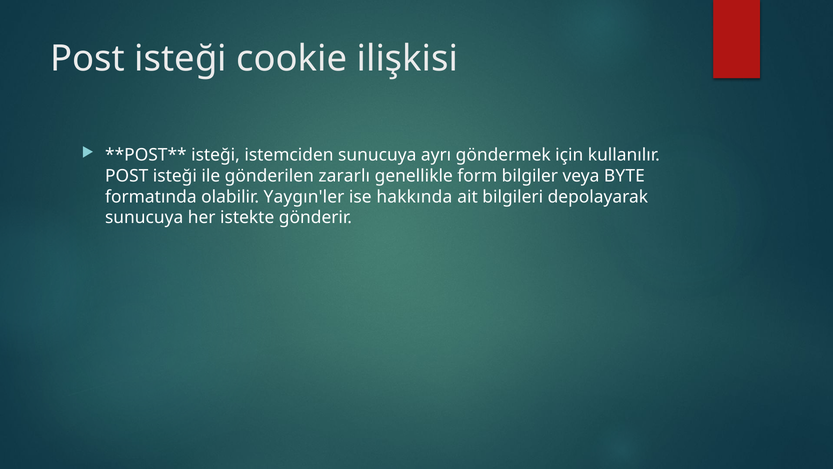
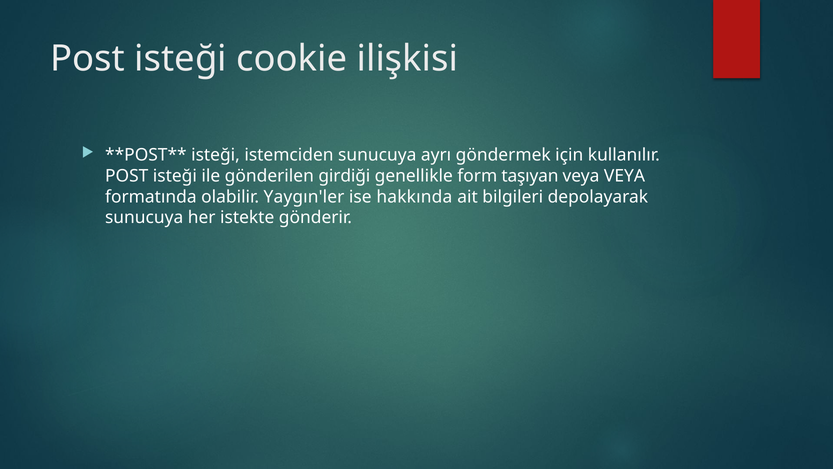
zararlı: zararlı -> girdiği
bilgiler: bilgiler -> taşıyan
veya BYTE: BYTE -> VEYA
